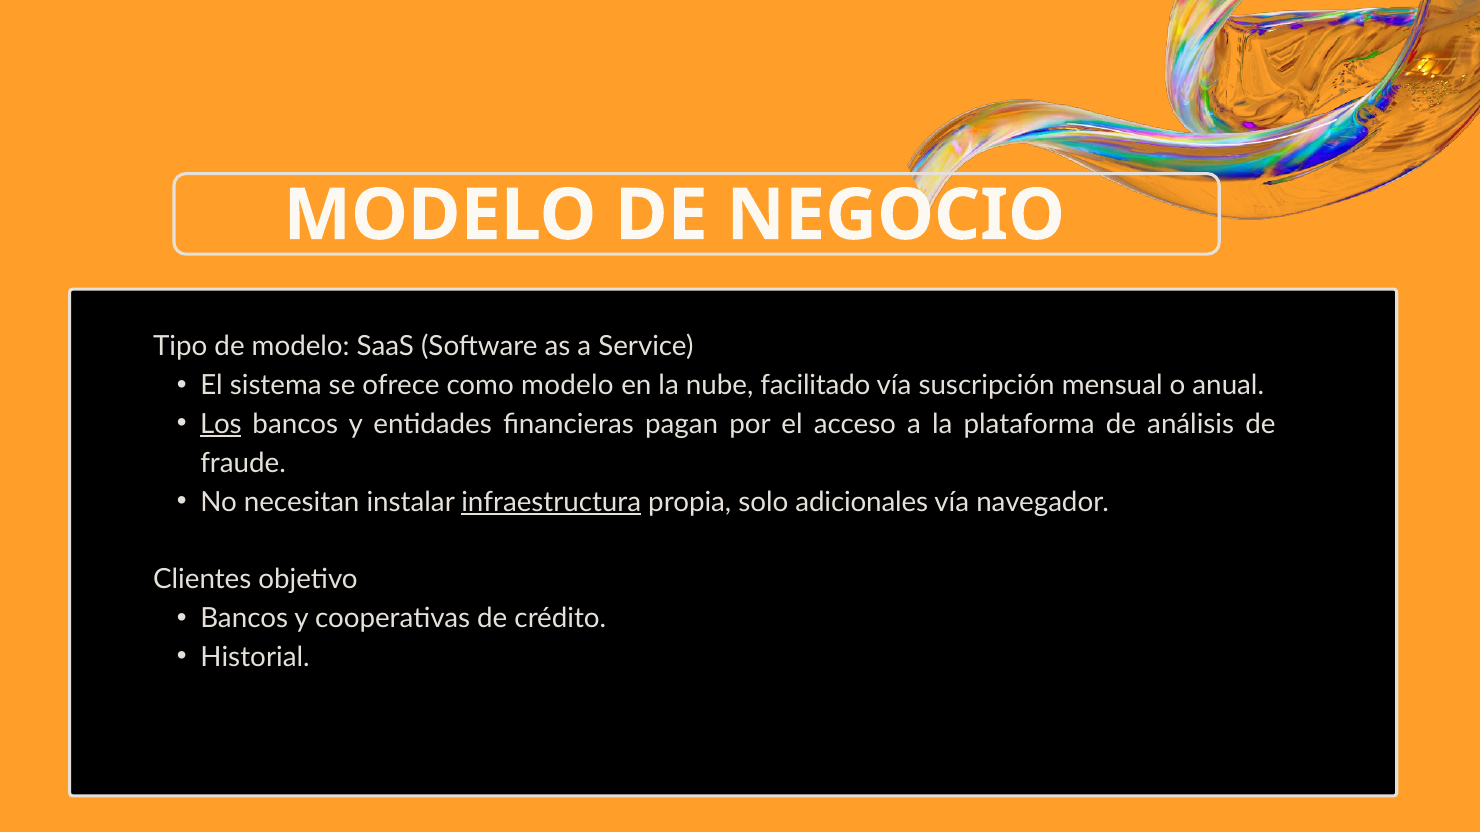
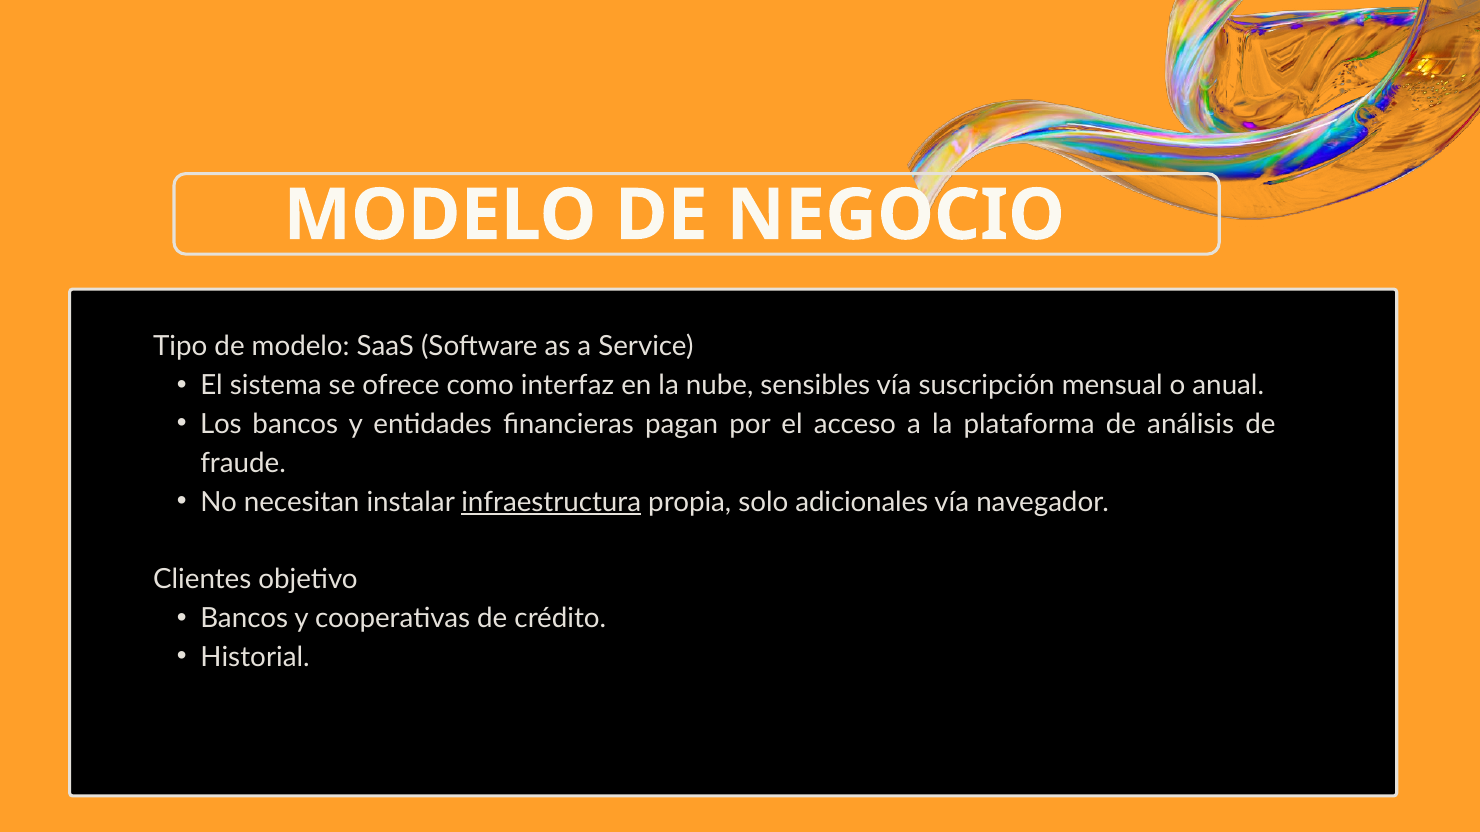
como modelo: modelo -> interfaz
facilitado: facilitado -> sensibles
Los underline: present -> none
